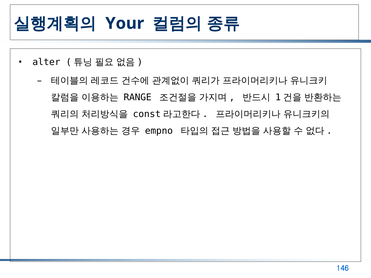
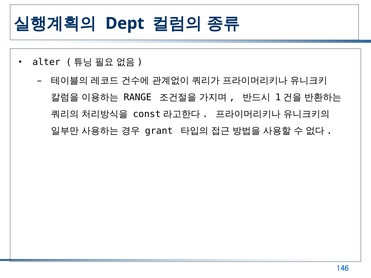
Your: Your -> Dept
empno: empno -> grant
